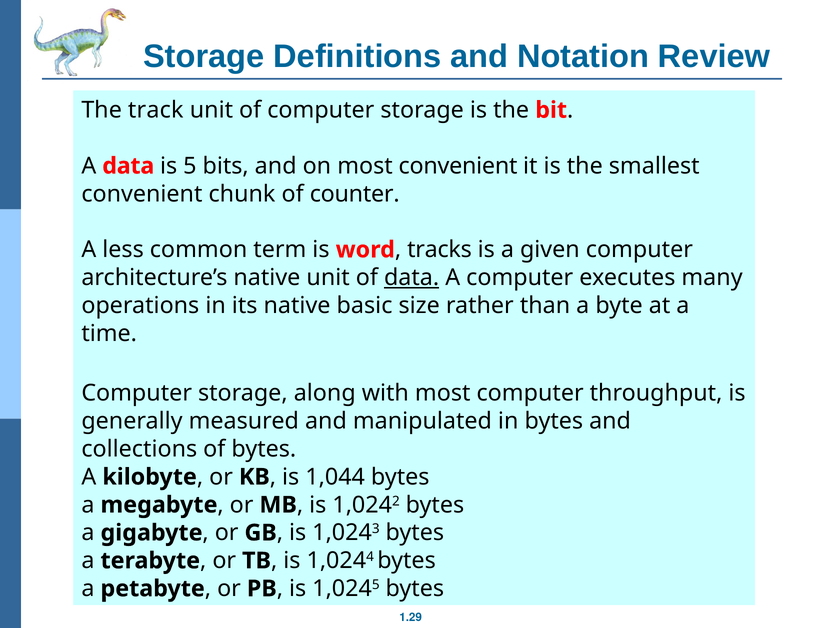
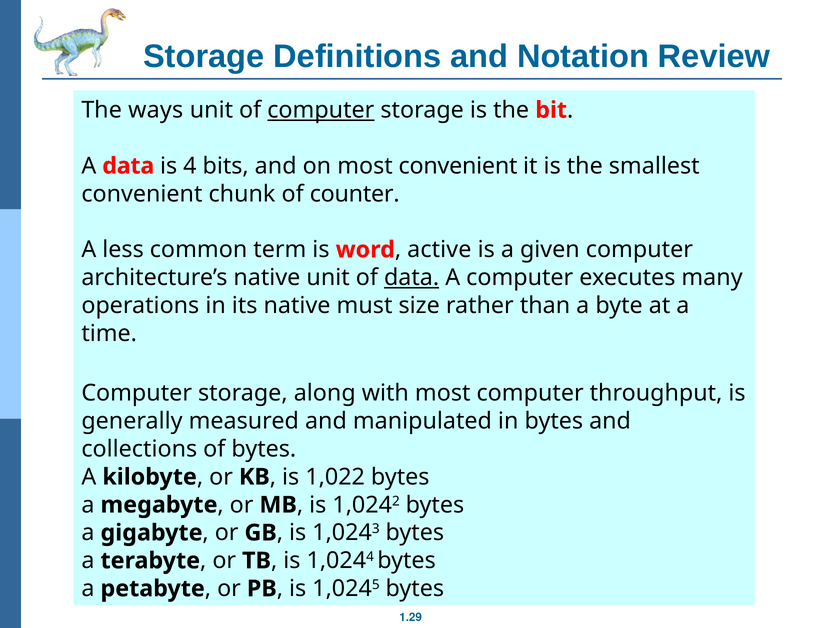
track: track -> ways
computer at (321, 110) underline: none -> present
5: 5 -> 4
tracks: tracks -> active
basic: basic -> must
1,044: 1,044 -> 1,022
